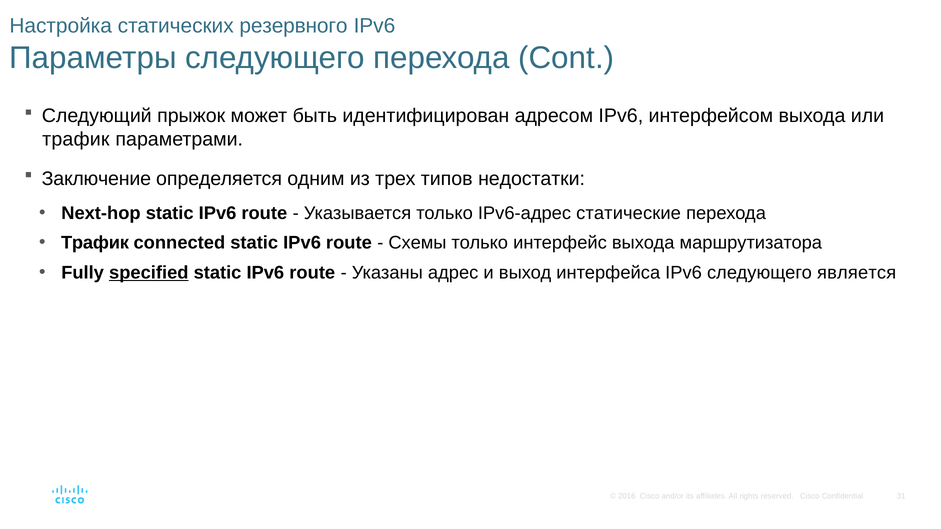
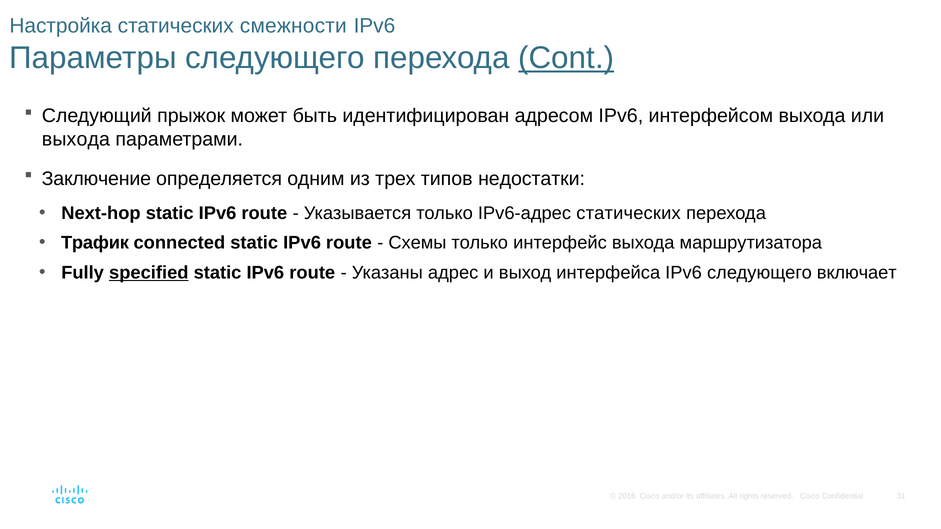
резервного: резервного -> смежности
Cont underline: none -> present
трафик at (76, 140): трафик -> выхода
IPv6-адрес статические: статические -> статических
является: является -> включает
